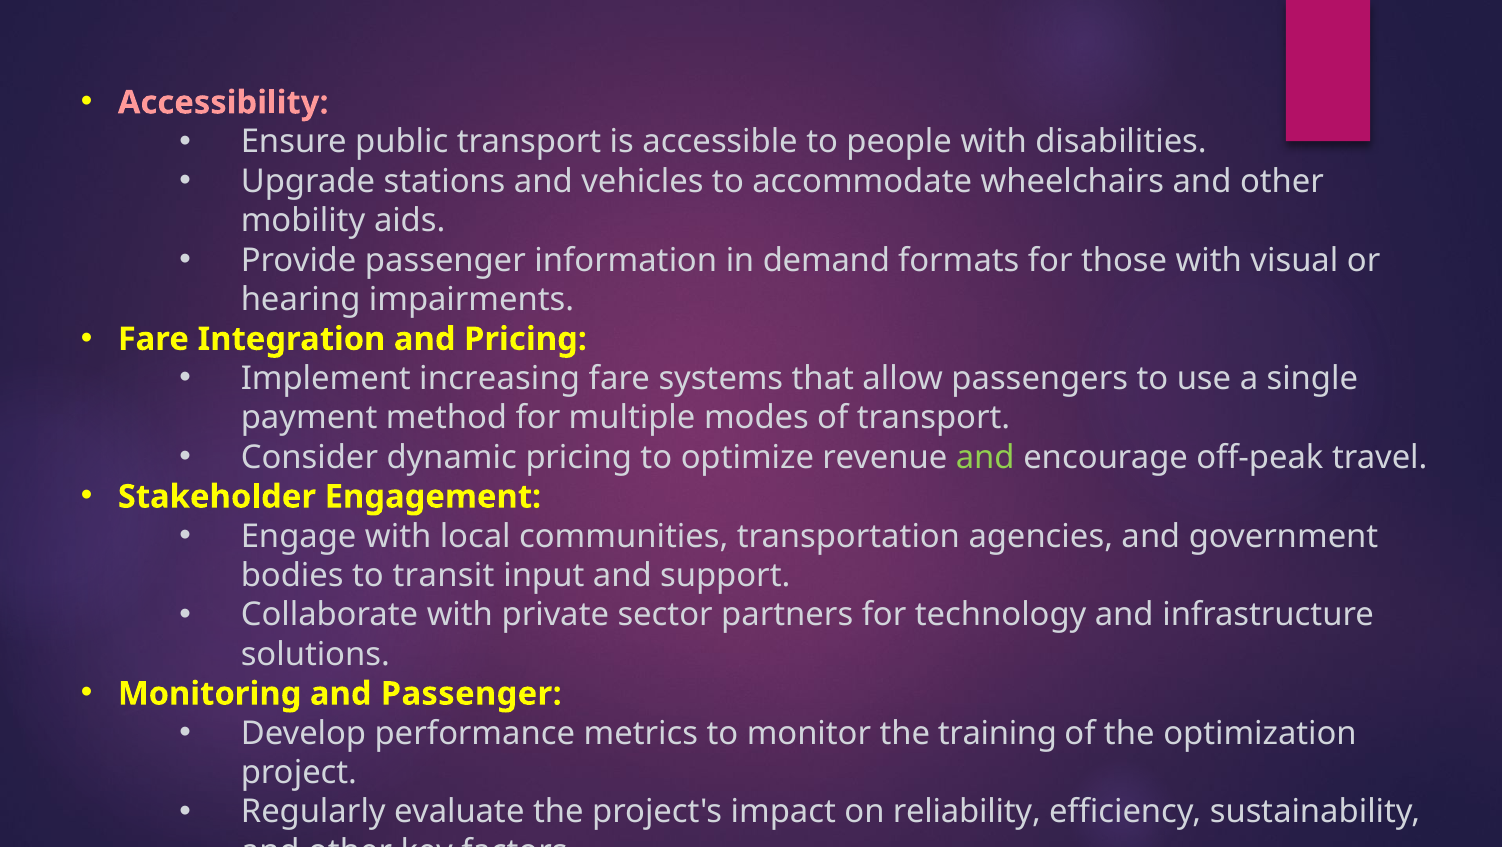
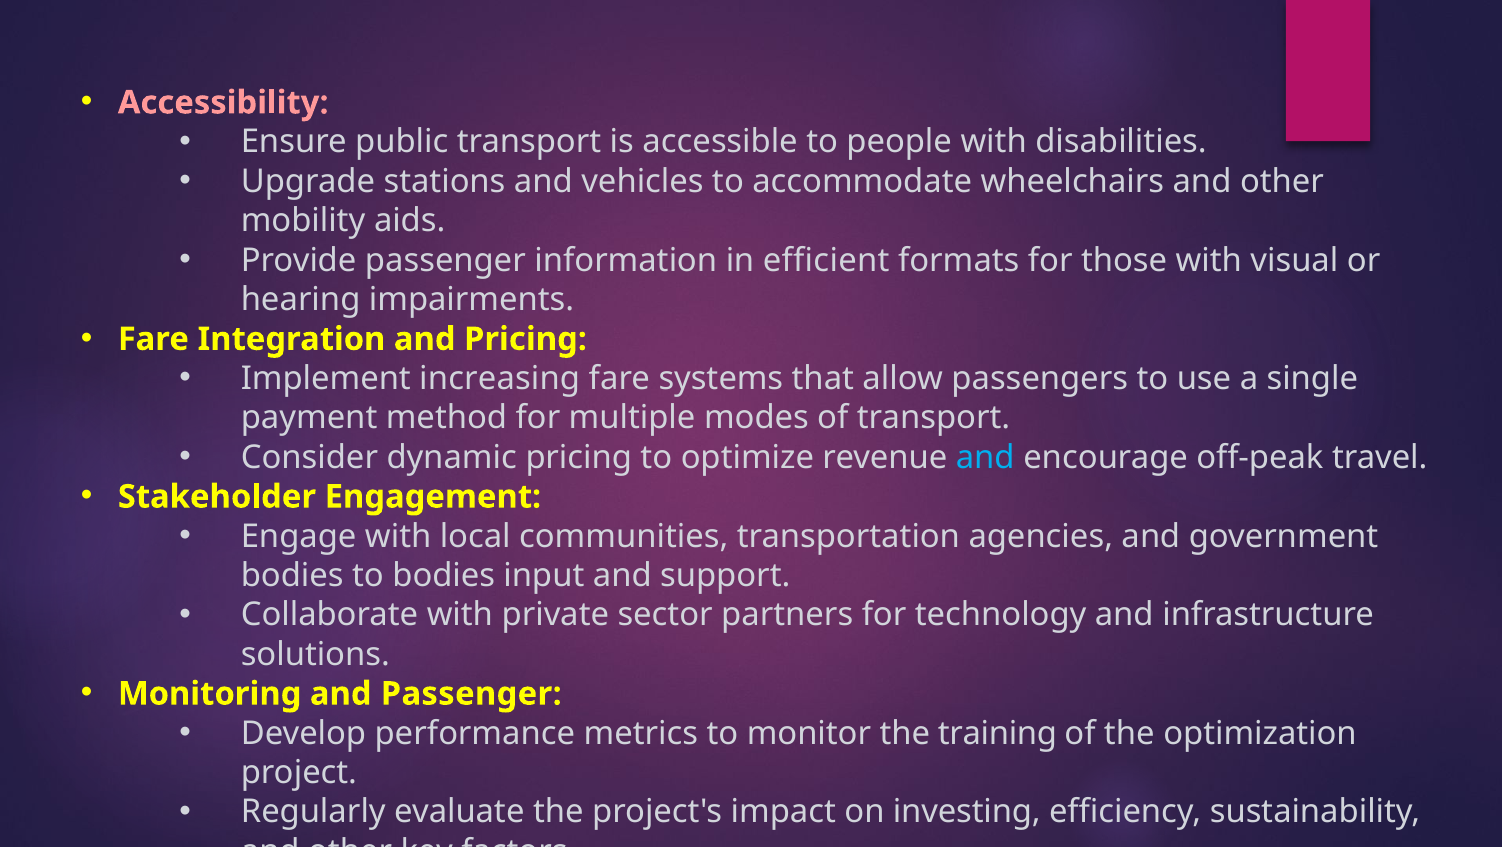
demand: demand -> efficient
and at (985, 457) colour: light green -> light blue
to transit: transit -> bodies
reliability: reliability -> investing
